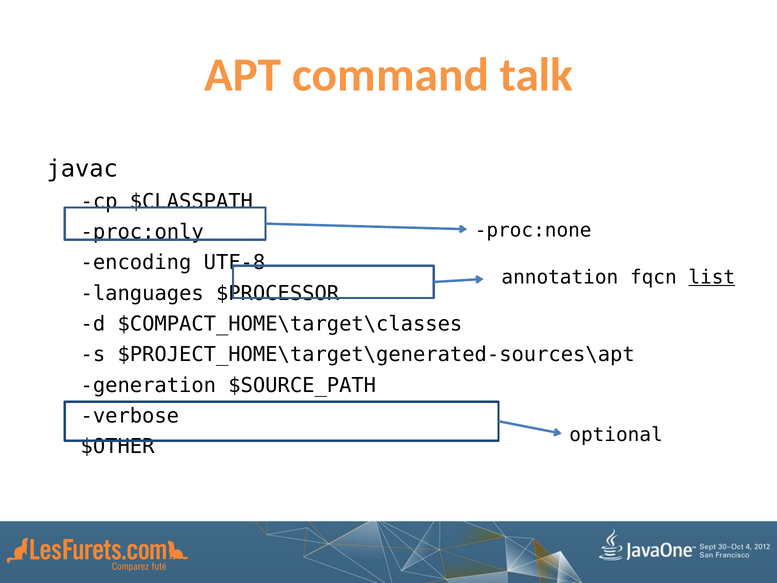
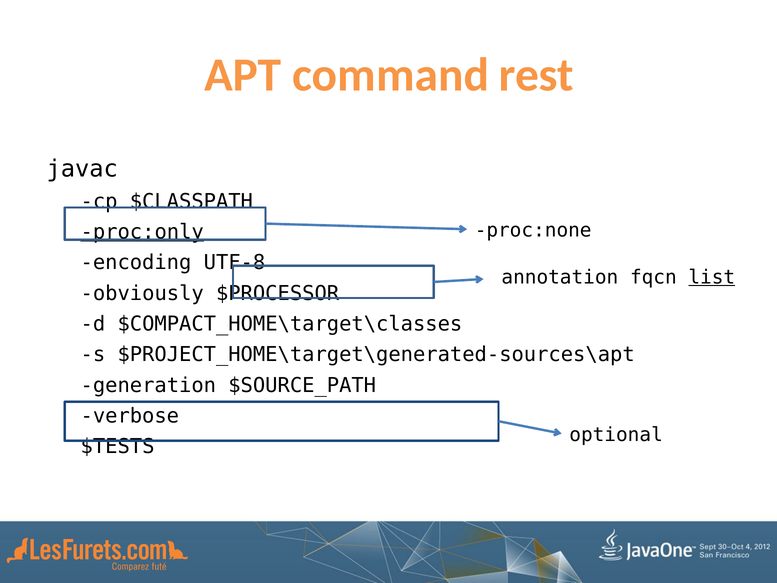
talk: talk -> rest
proc:only underline: none -> present
languages: languages -> obviously
$OTHER: $OTHER -> $TESTS
